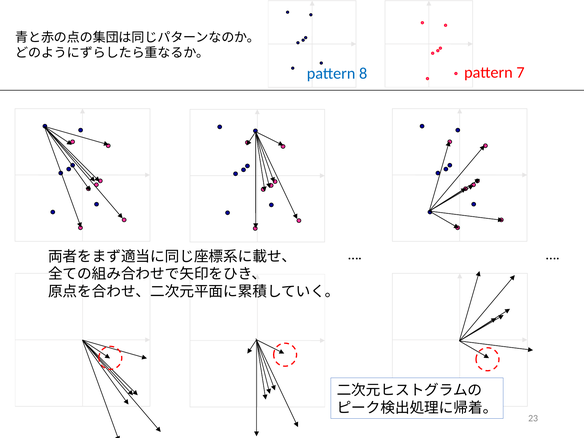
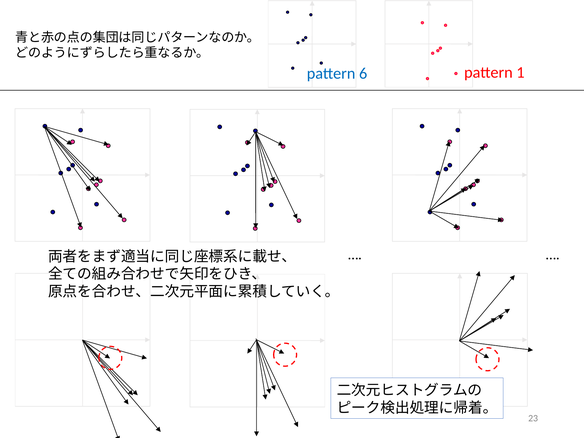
8: 8 -> 6
7: 7 -> 1
